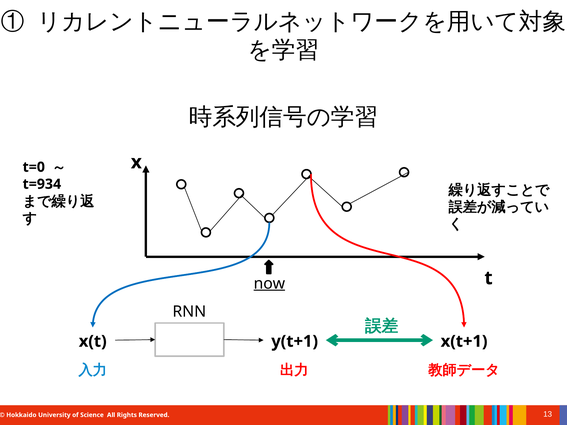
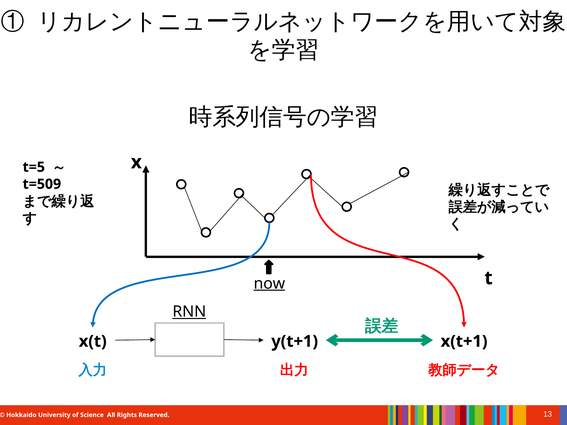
t=0: t=0 -> t=5
t=934: t=934 -> t=509
RNN underline: none -> present
